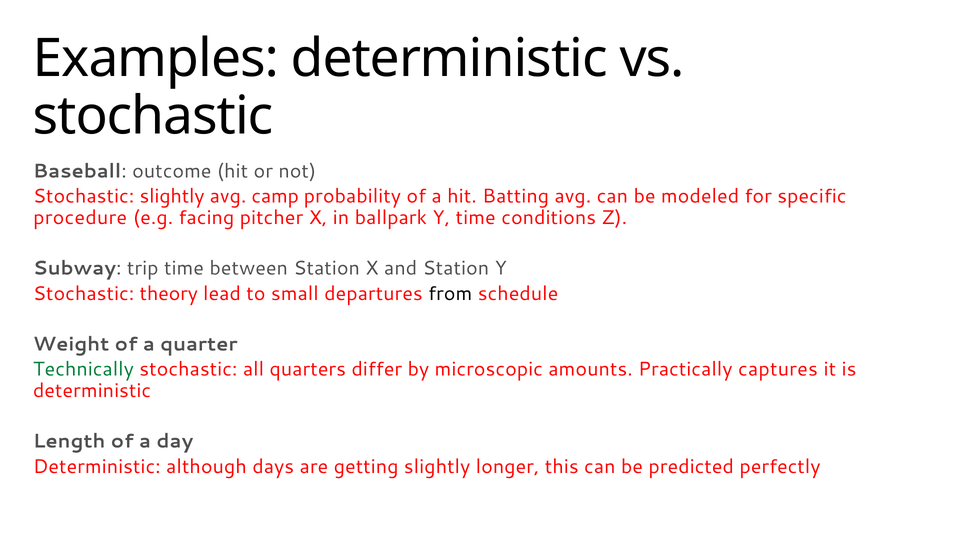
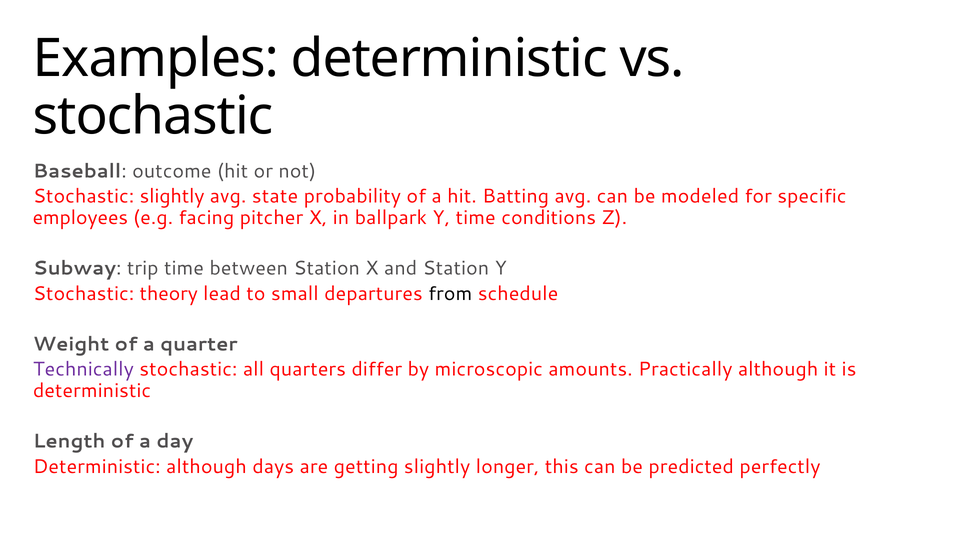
camp: camp -> state
procedure: procedure -> employees
Technically colour: green -> purple
Practically captures: captures -> although
